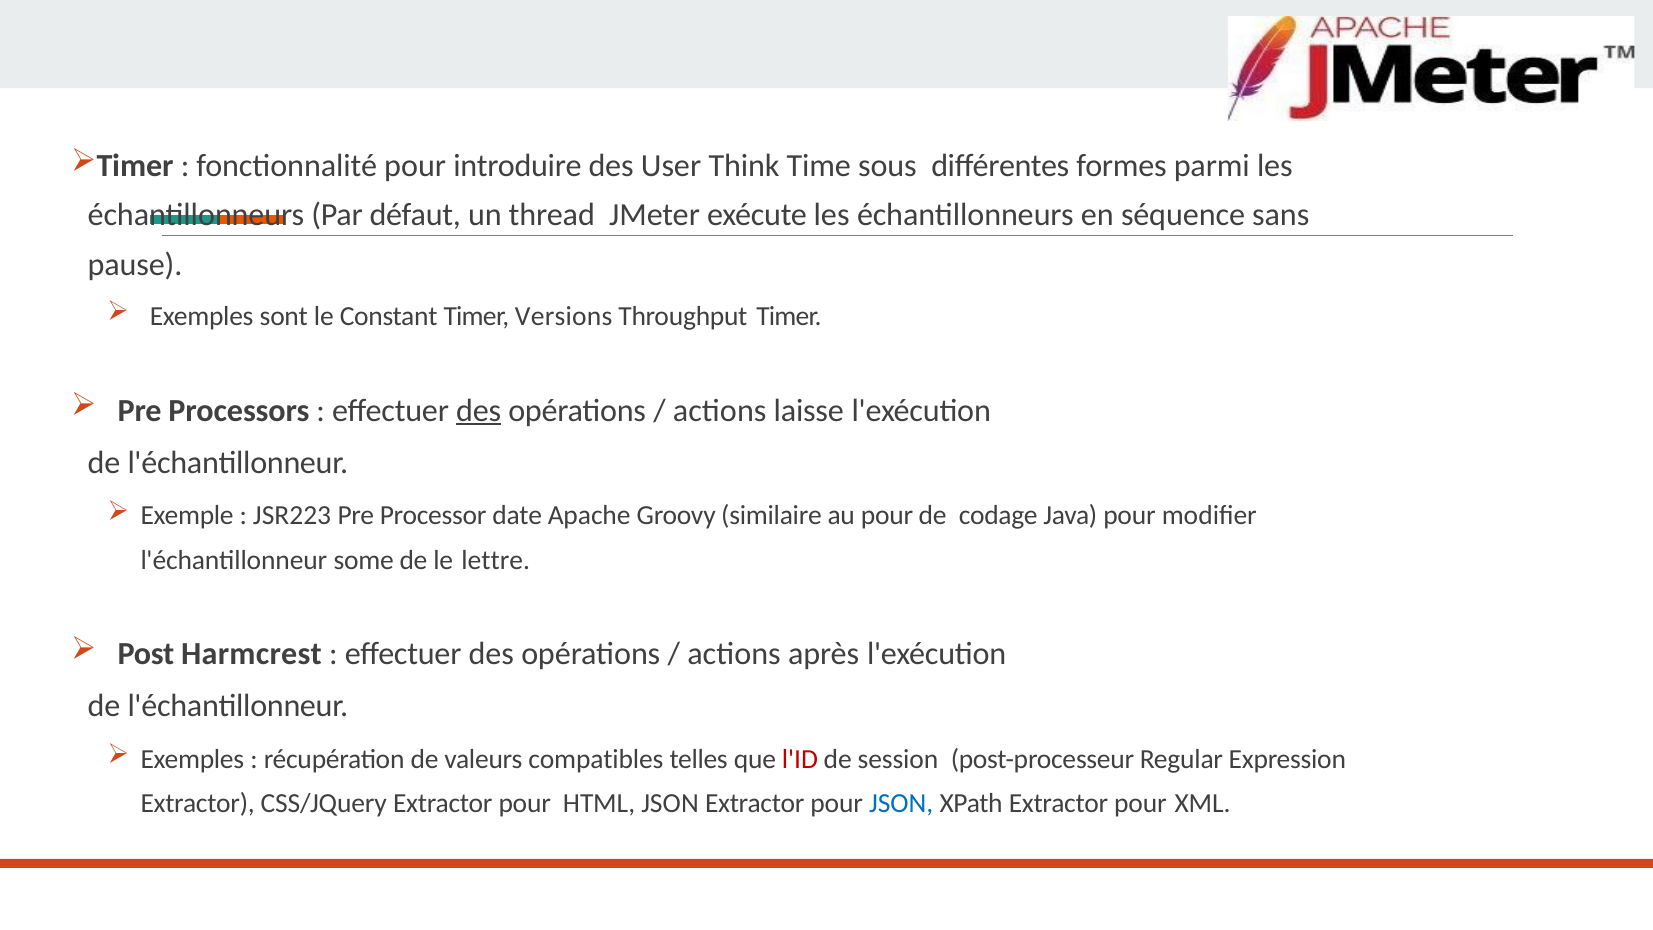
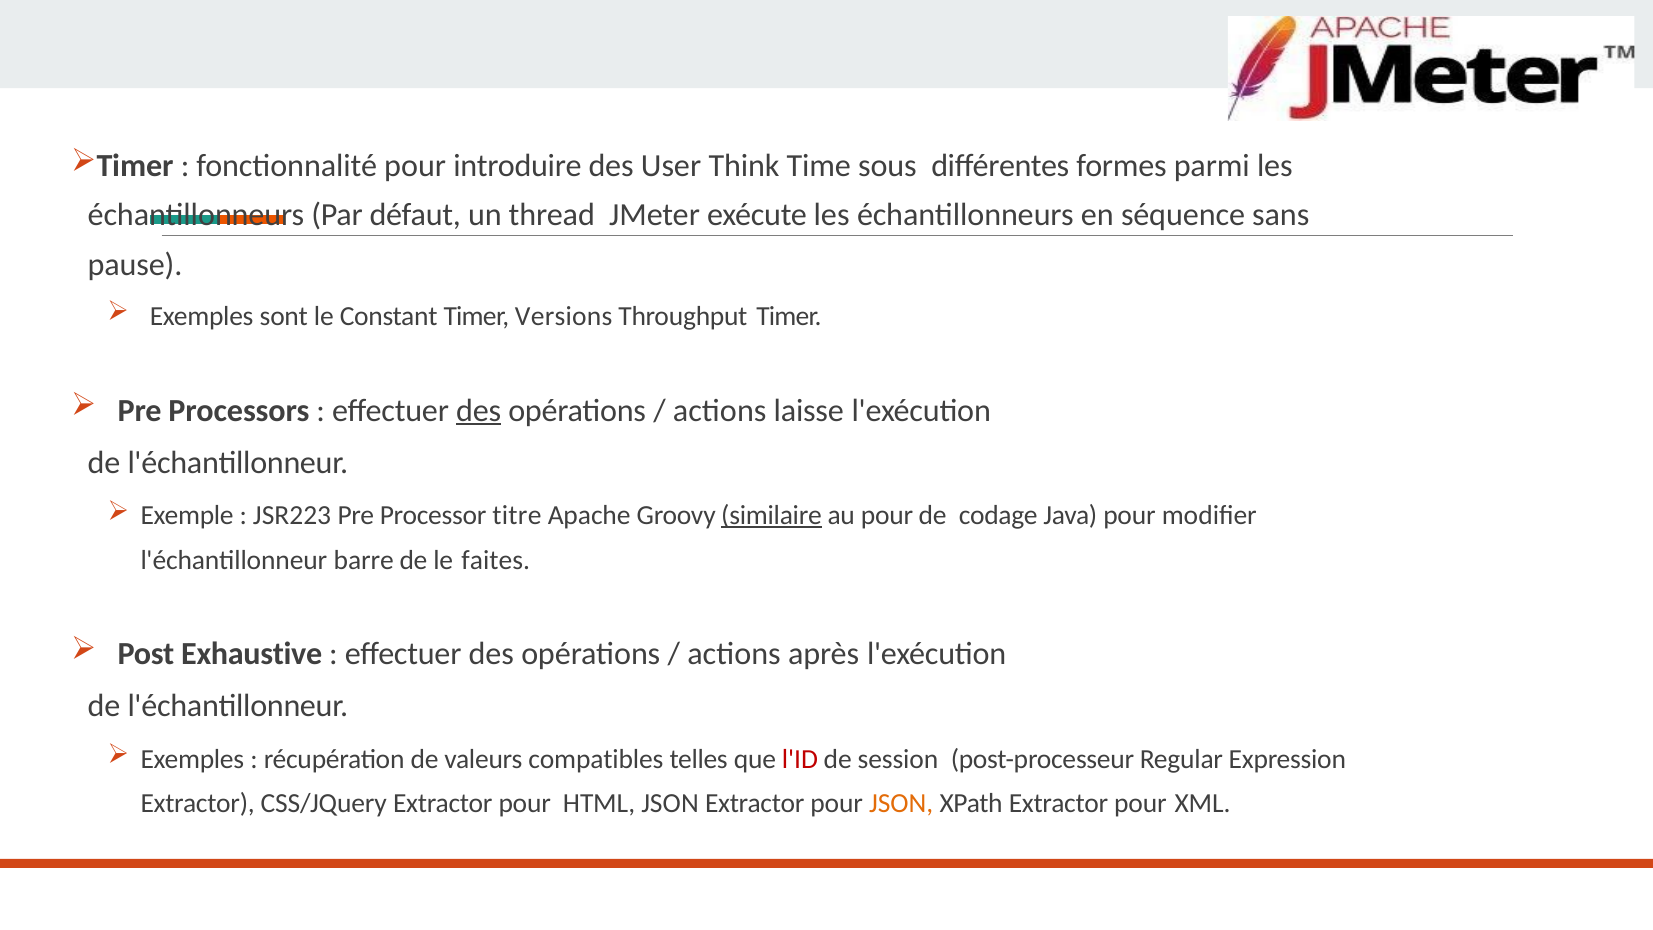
date: date -> titre
similaire underline: none -> present
some: some -> barre
lettre: lettre -> faites
Harmcrest: Harmcrest -> Exhaustive
JSON at (901, 803) colour: blue -> orange
